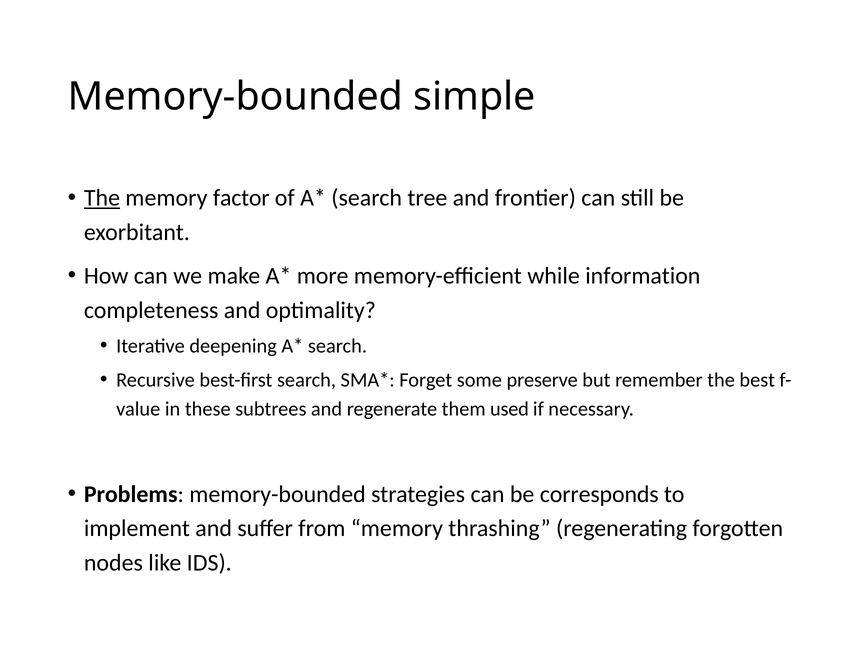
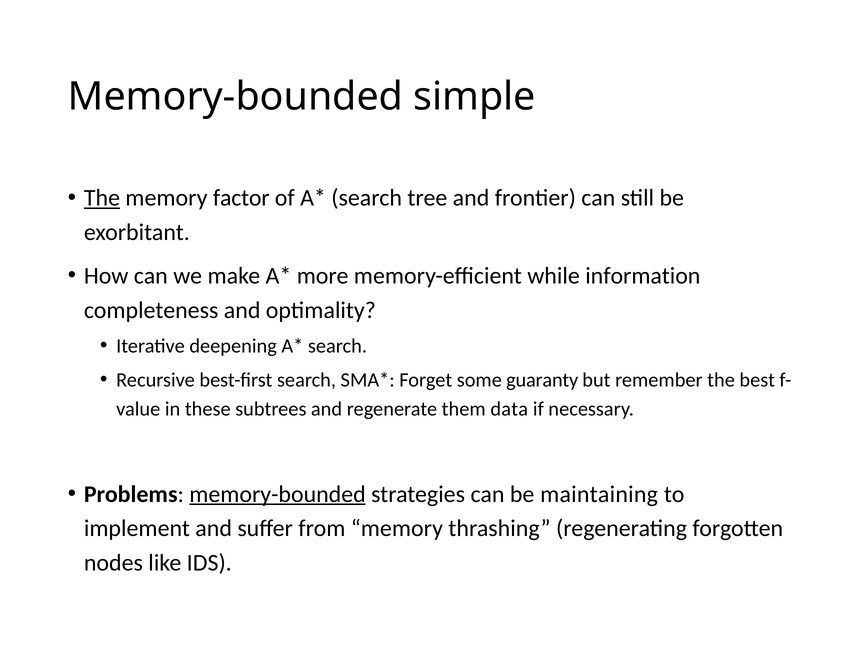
preserve: preserve -> guaranty
used: used -> data
memory-bounded at (278, 494) underline: none -> present
corresponds: corresponds -> maintaining
